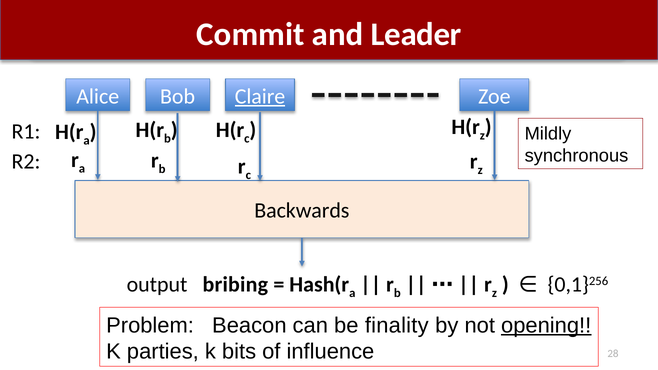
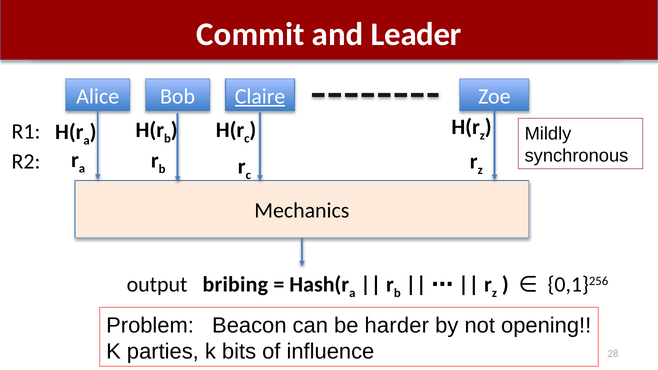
Backwards: Backwards -> Mechanics
finality: finality -> harder
opening underline: present -> none
